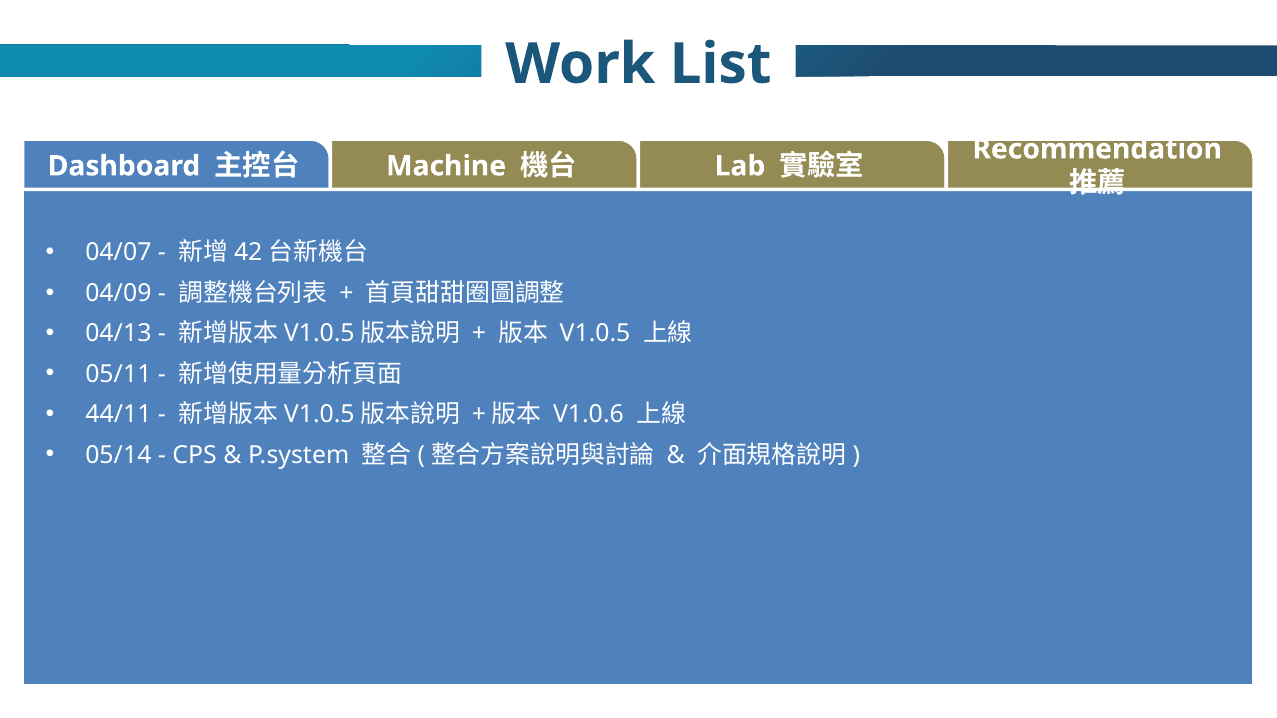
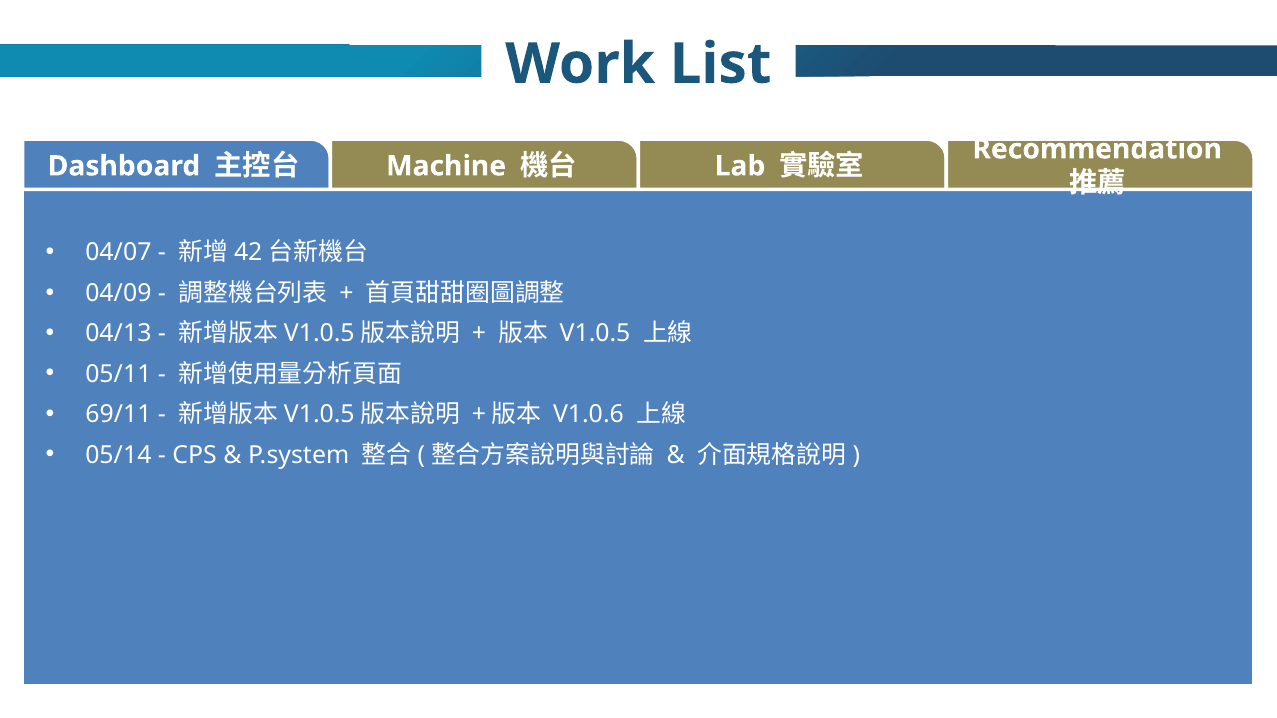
44/11: 44/11 -> 69/11
